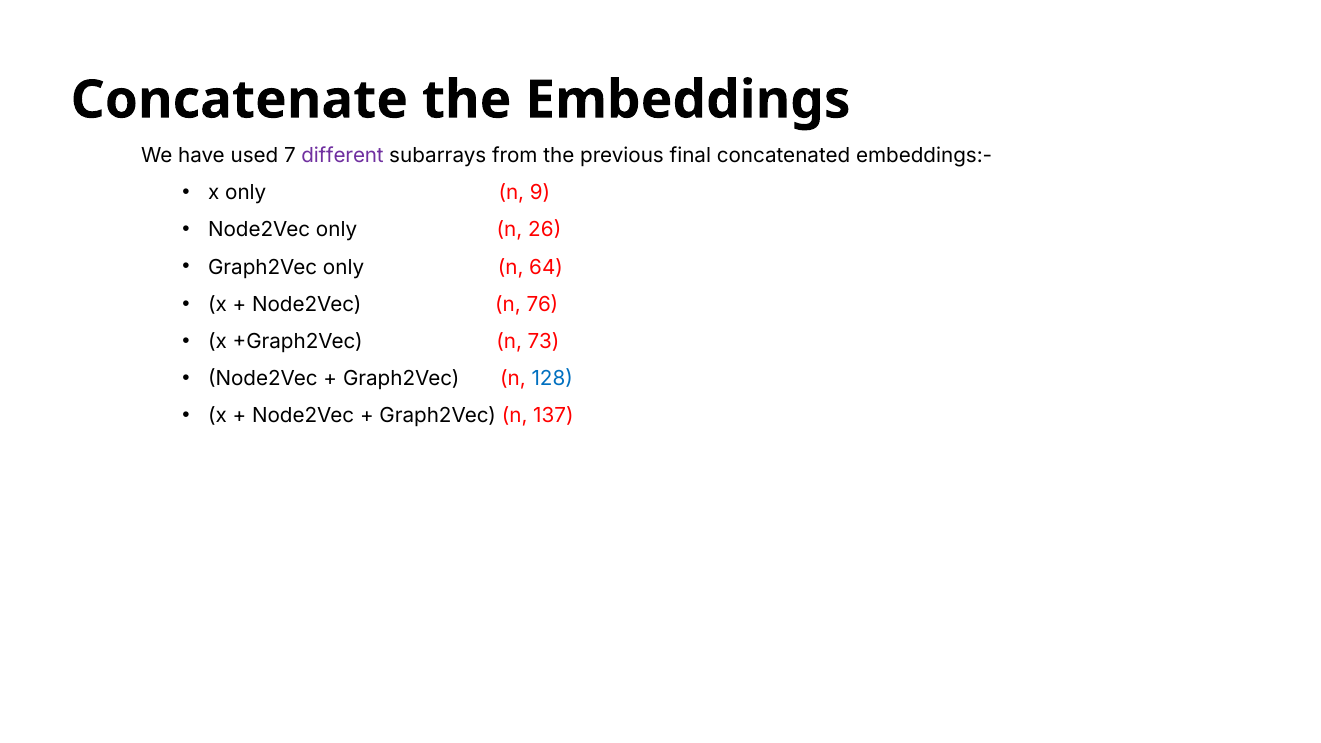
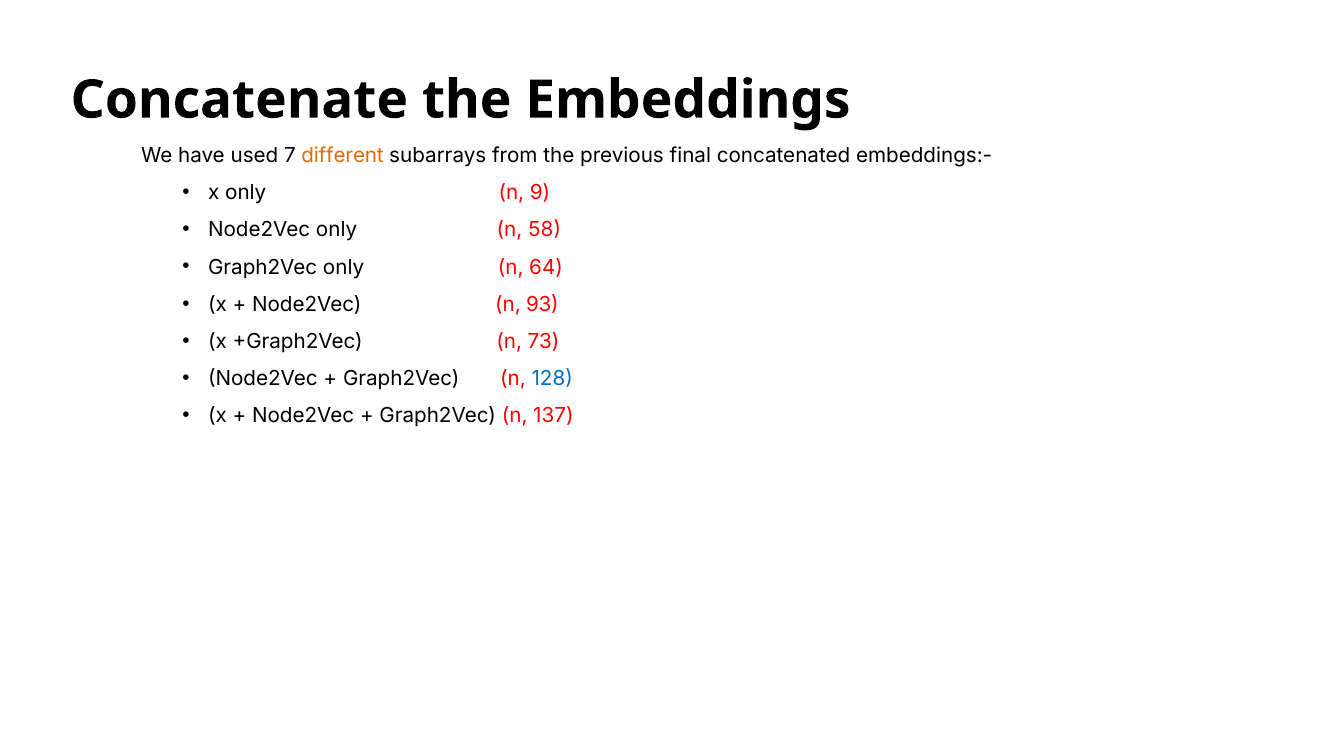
different colour: purple -> orange
26: 26 -> 58
76: 76 -> 93
